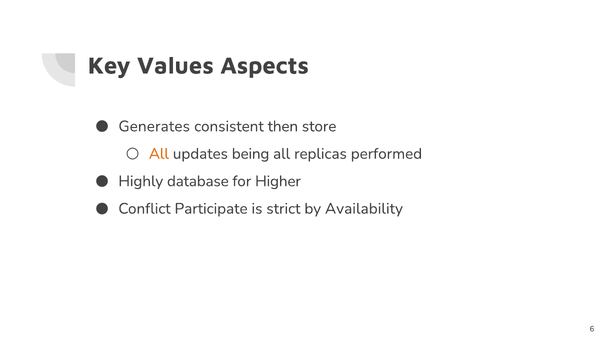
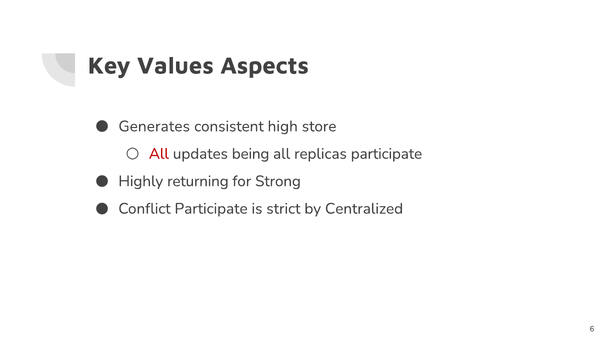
then: then -> high
All at (159, 154) colour: orange -> red
replicas performed: performed -> participate
database: database -> returning
Higher: Higher -> Strong
Availability: Availability -> Centralized
